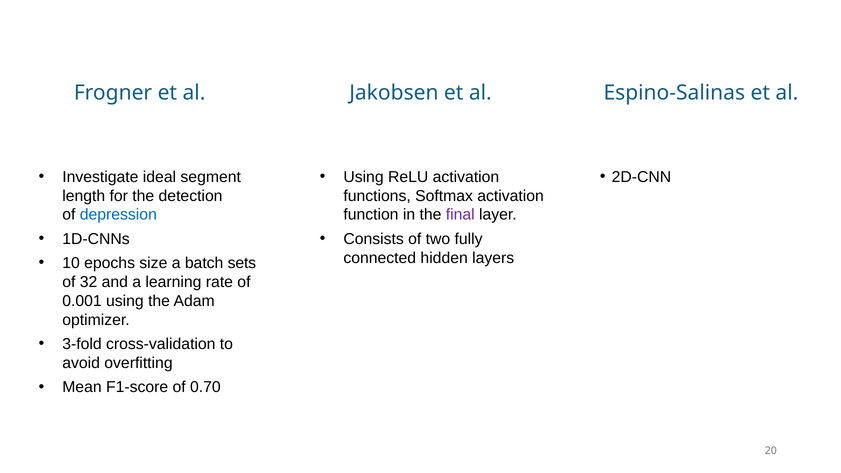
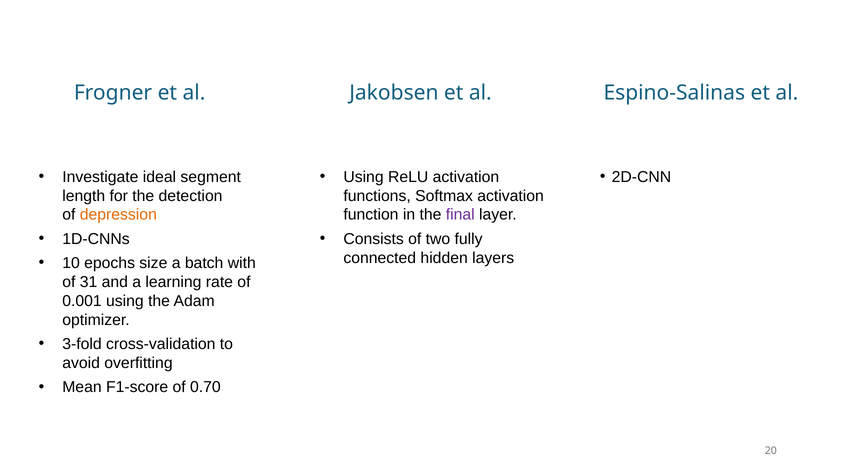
depression colour: blue -> orange
sets: sets -> with
32: 32 -> 31
